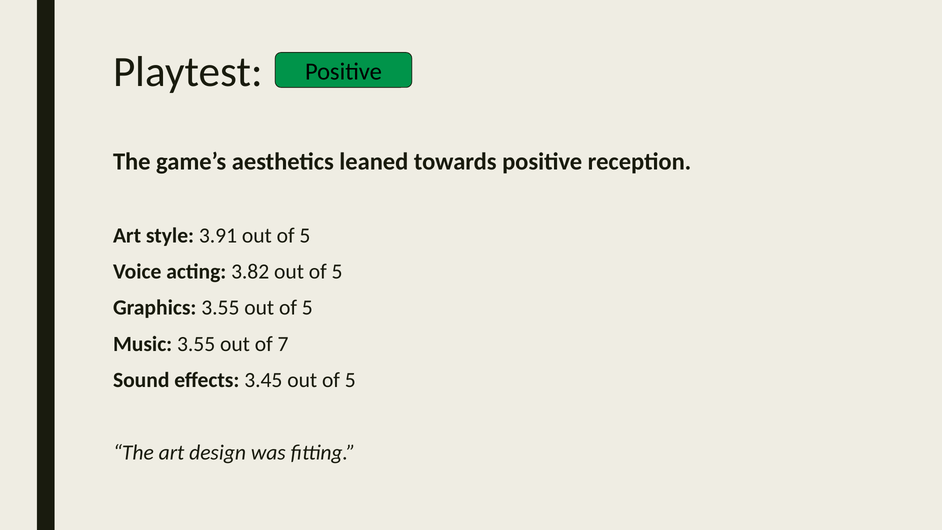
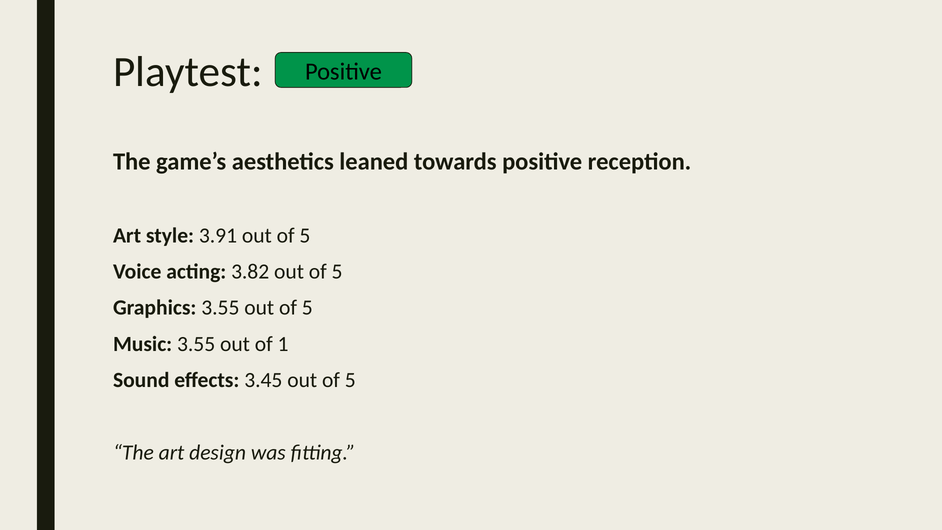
7: 7 -> 1
